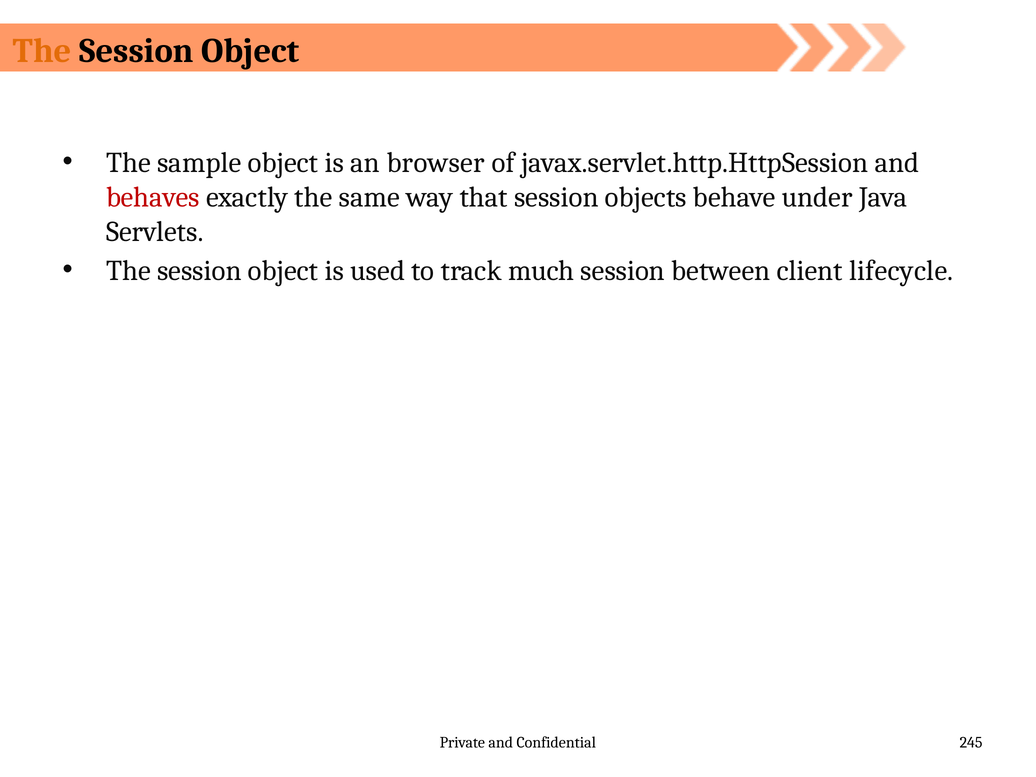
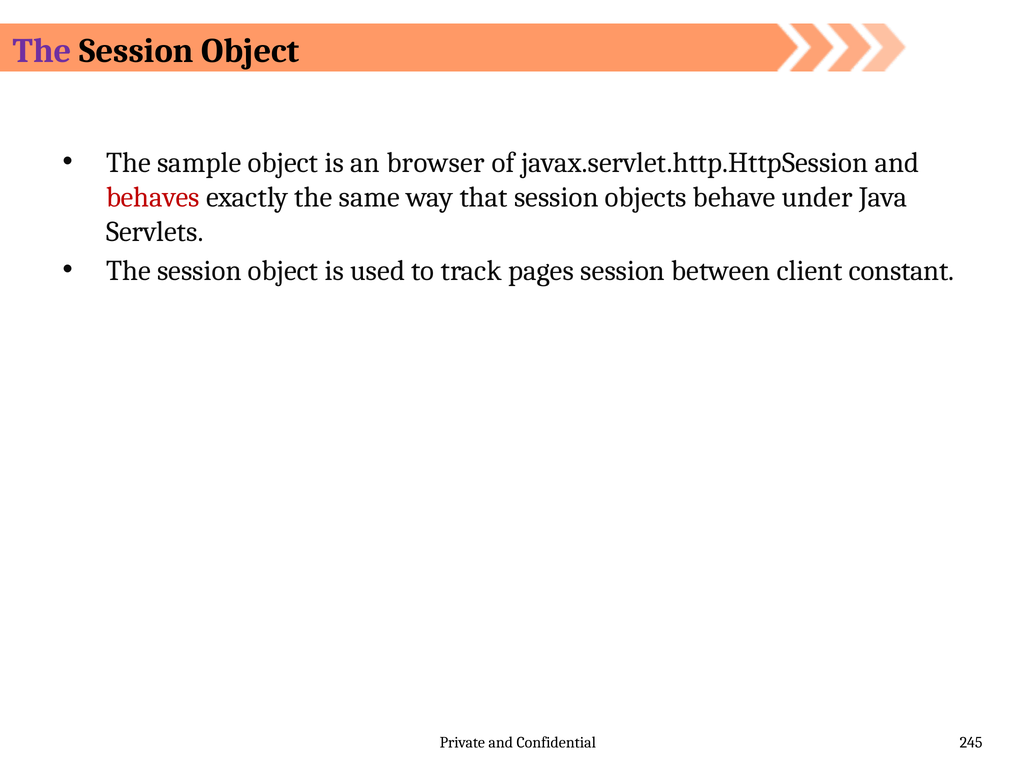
The at (42, 51) colour: orange -> purple
much: much -> pages
lifecycle: lifecycle -> constant
